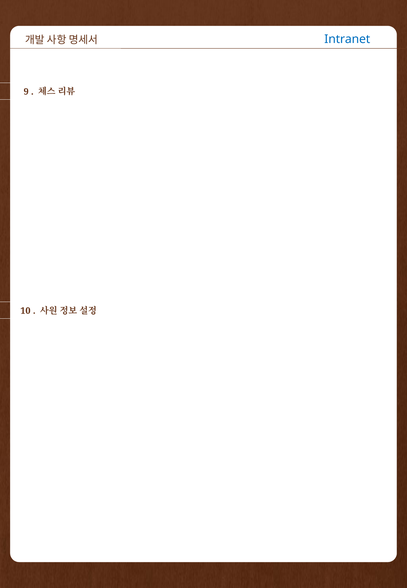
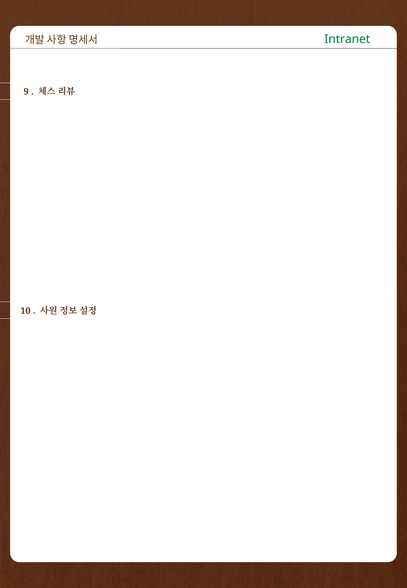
Intranet colour: blue -> green
